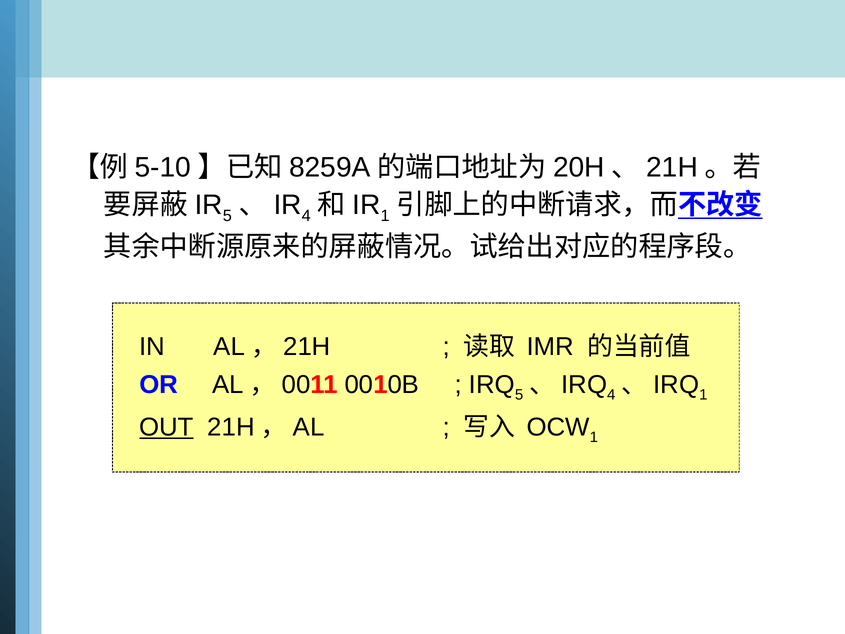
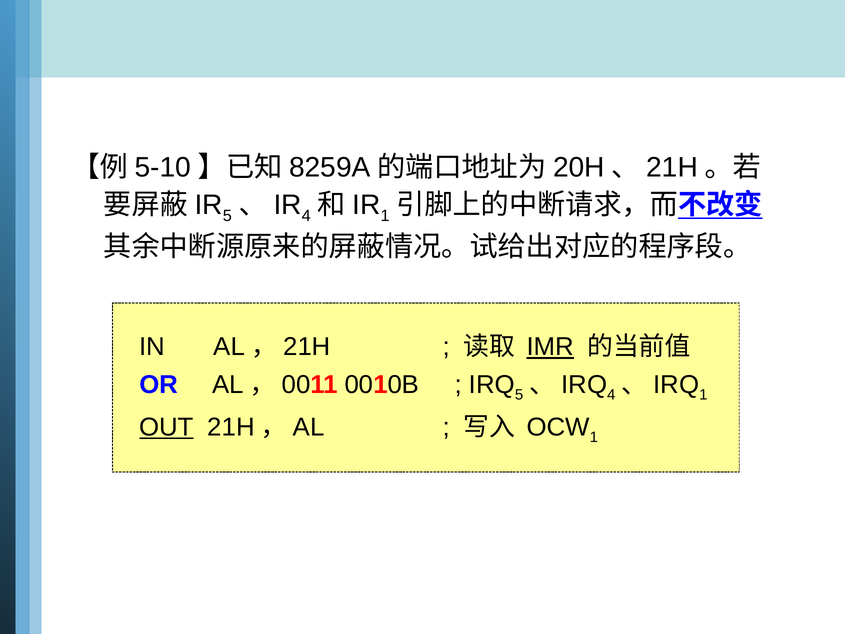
IMR underline: none -> present
